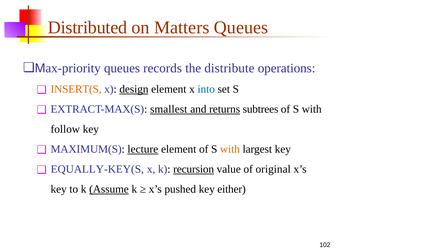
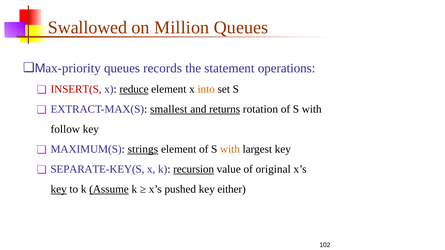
Distributed: Distributed -> Swallowed
Matters: Matters -> Million
distribute: distribute -> statement
INSERT(S colour: orange -> red
design: design -> reduce
into colour: blue -> orange
subtrees: subtrees -> rotation
lecture: lecture -> strings
EQUALLY-KEY(S: EQUALLY-KEY(S -> SEPARATE-KEY(S
key at (59, 189) underline: none -> present
